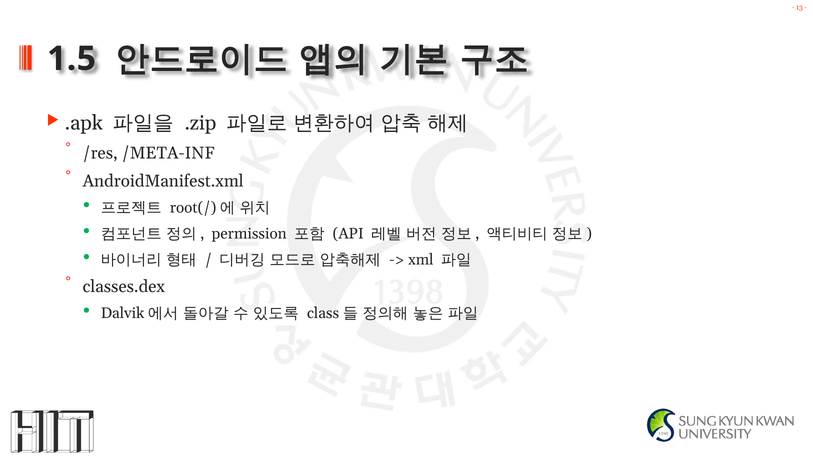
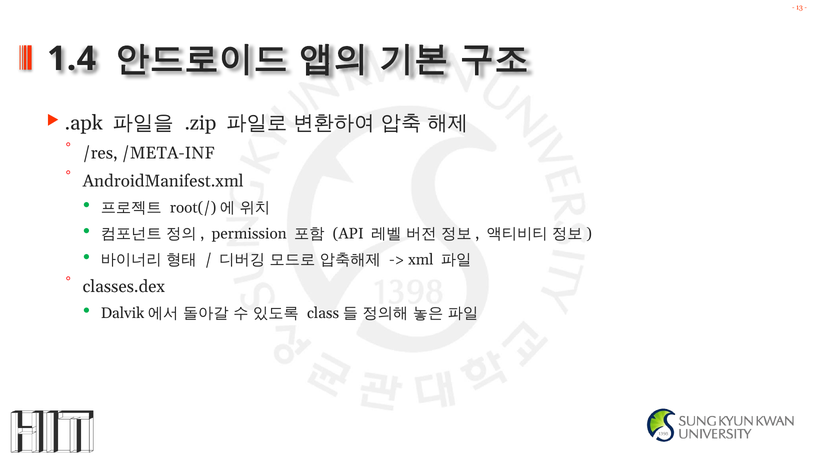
1.5: 1.5 -> 1.4
